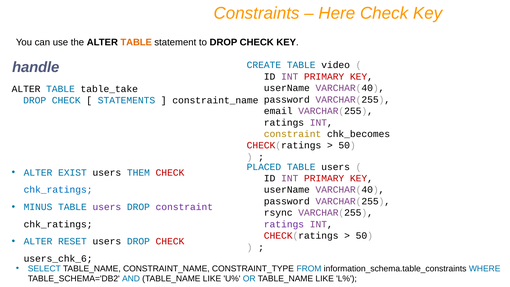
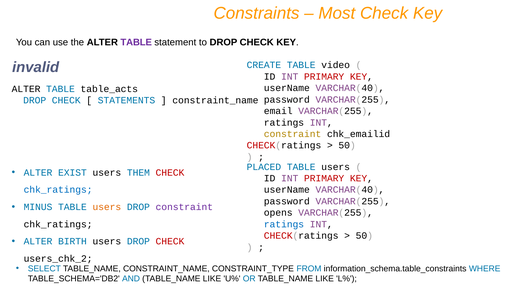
Here: Here -> Most
TABLE at (136, 42) colour: orange -> purple
handle: handle -> invalid
table_take: table_take -> table_acts
chk_becomes: chk_becomes -> chk_emailid
users at (107, 207) colour: purple -> orange
rsync: rsync -> opens
ratings at (284, 224) colour: purple -> blue
RESET: RESET -> BIRTH
users_chk_6: users_chk_6 -> users_chk_2
